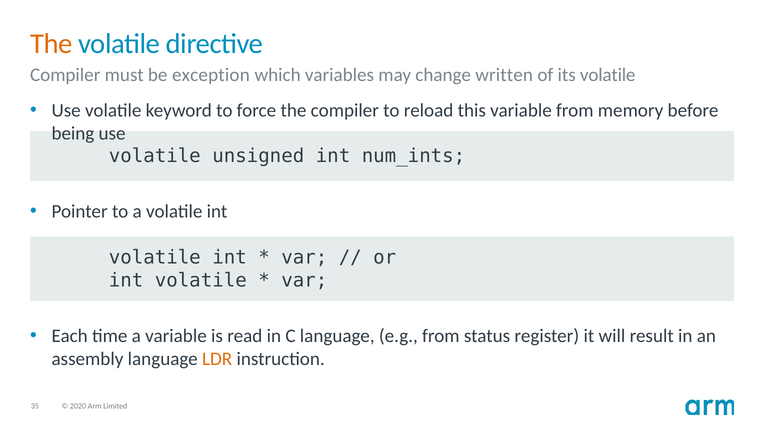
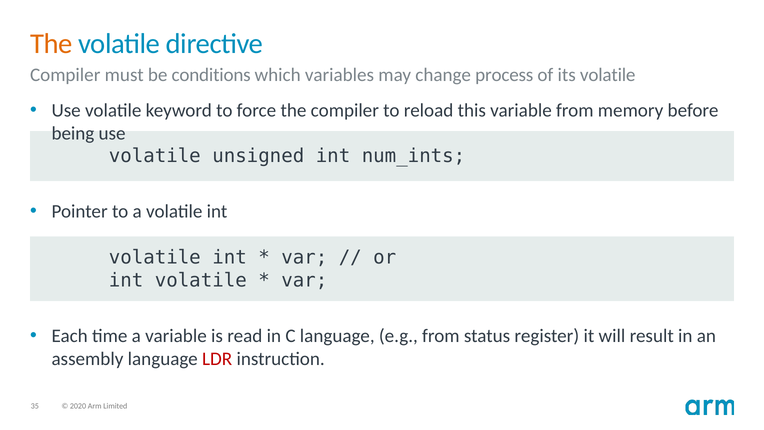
exception: exception -> conditions
written: written -> process
LDR colour: orange -> red
